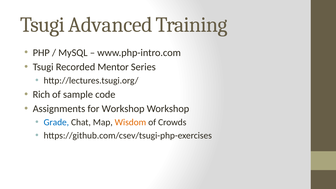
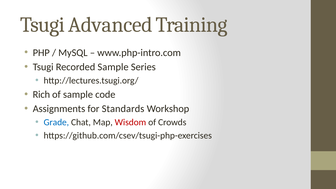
Recorded Mentor: Mentor -> Sample
for Workshop: Workshop -> Standards
Wisdom colour: orange -> red
